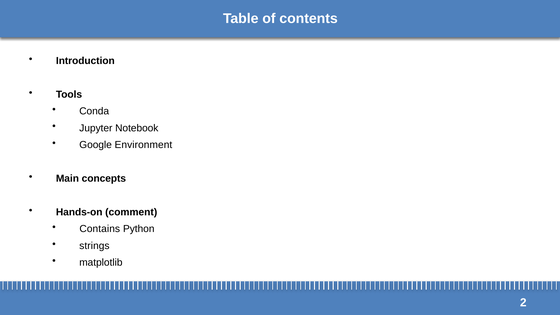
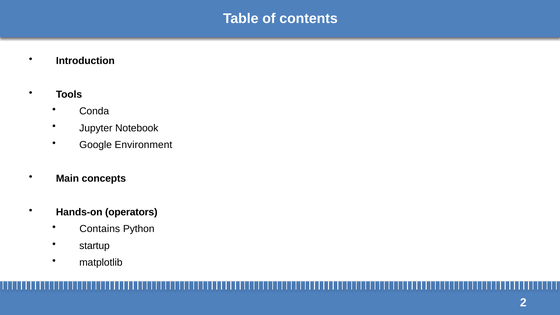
comment: comment -> operators
strings: strings -> startup
